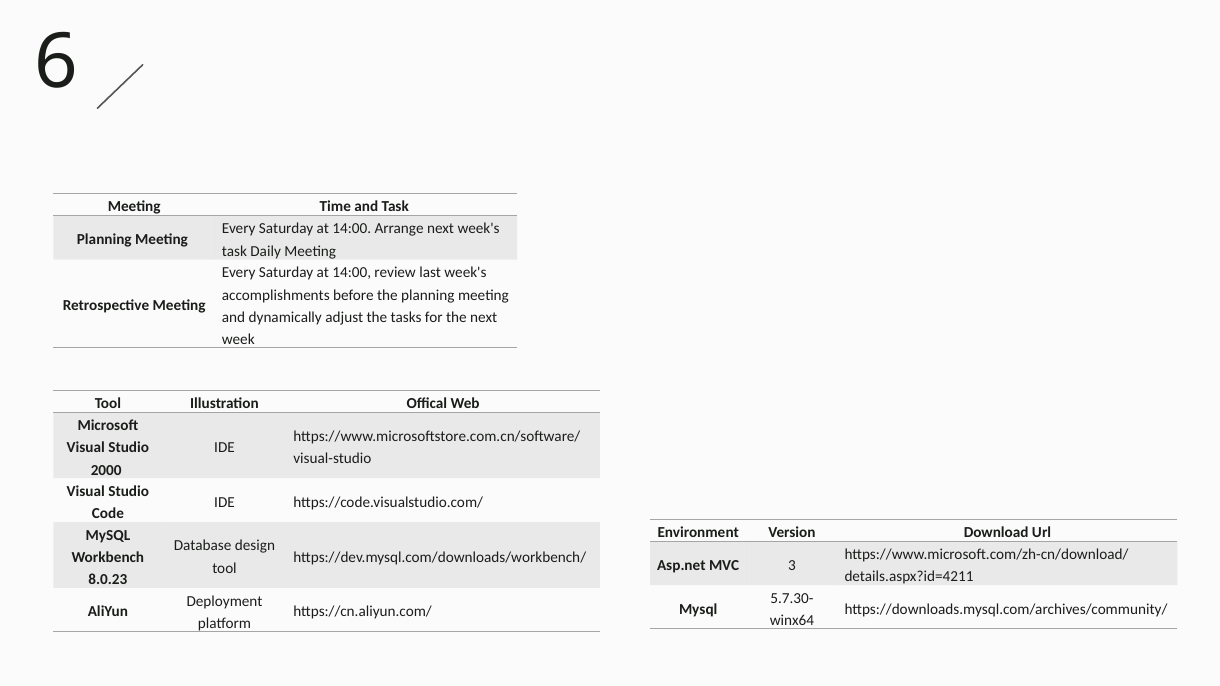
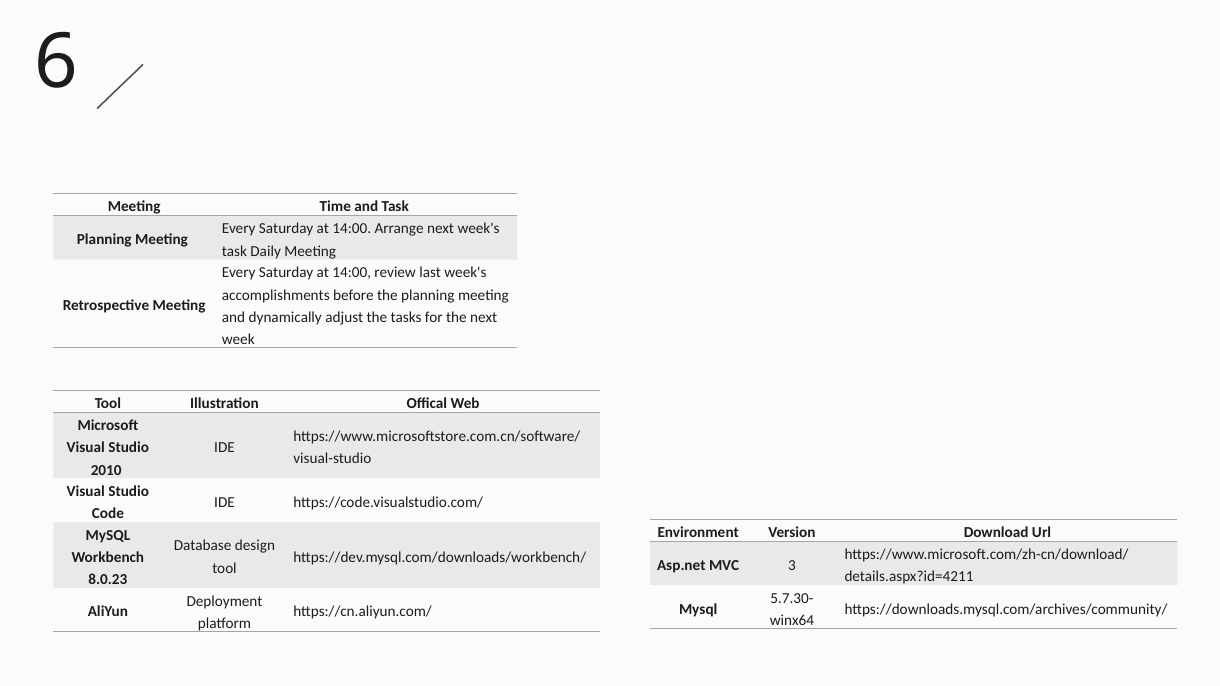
2000: 2000 -> 2010
